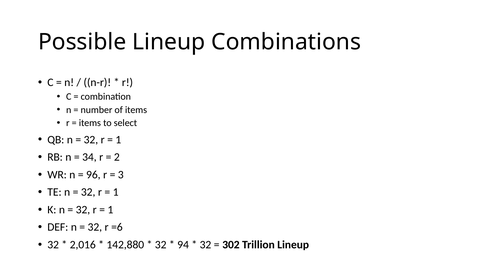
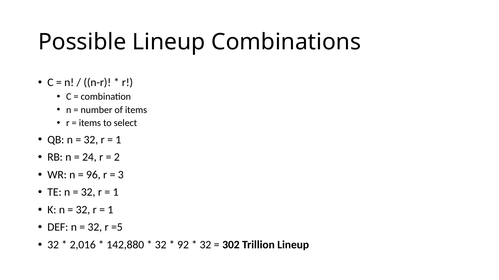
34: 34 -> 24
=6: =6 -> =5
94: 94 -> 92
